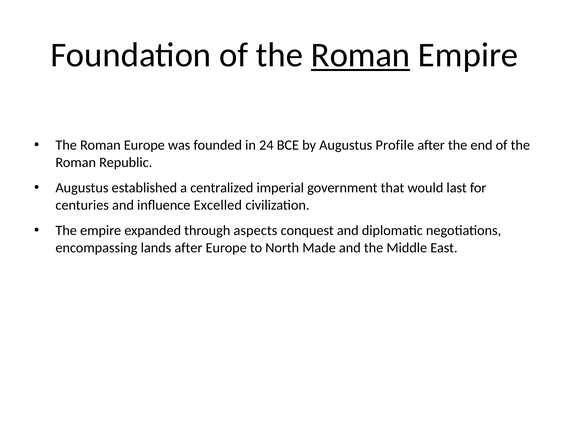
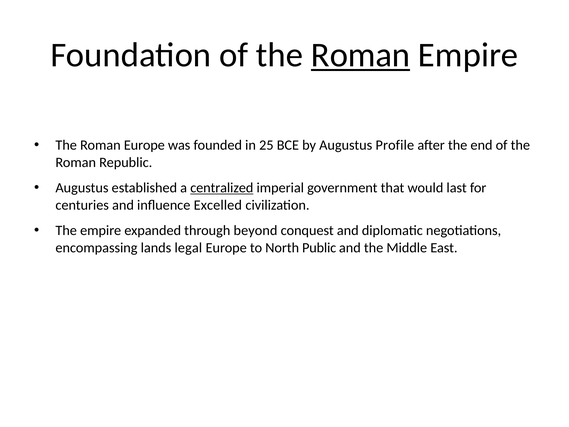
24: 24 -> 25
centralized underline: none -> present
aspects: aspects -> beyond
lands after: after -> legal
Made: Made -> Public
